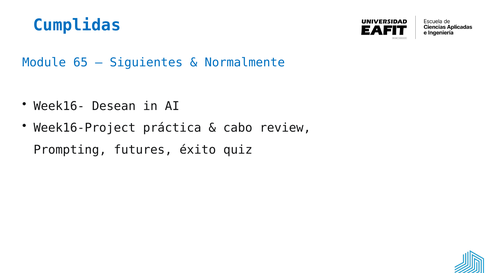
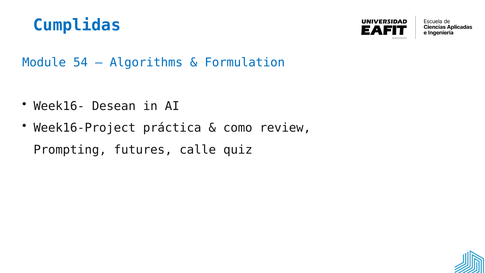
65: 65 -> 54
Siguientes: Siguientes -> Algorithms
Normalmente: Normalmente -> Formulation
cabo: cabo -> como
éxito: éxito -> calle
